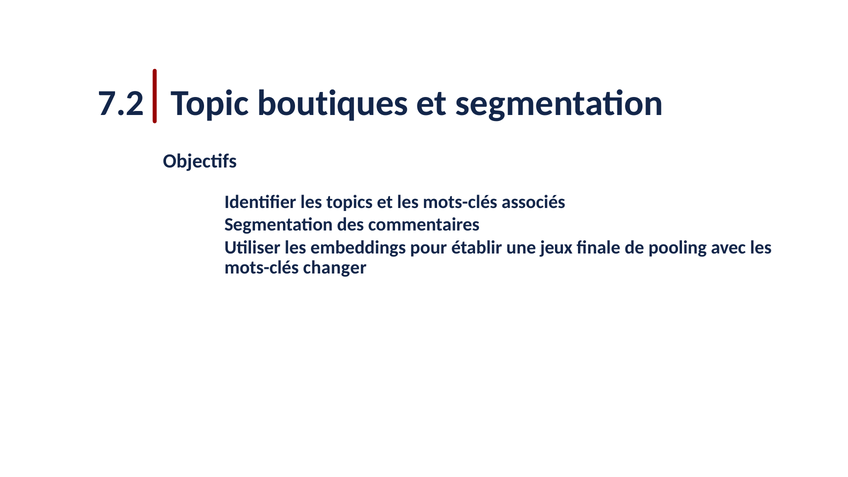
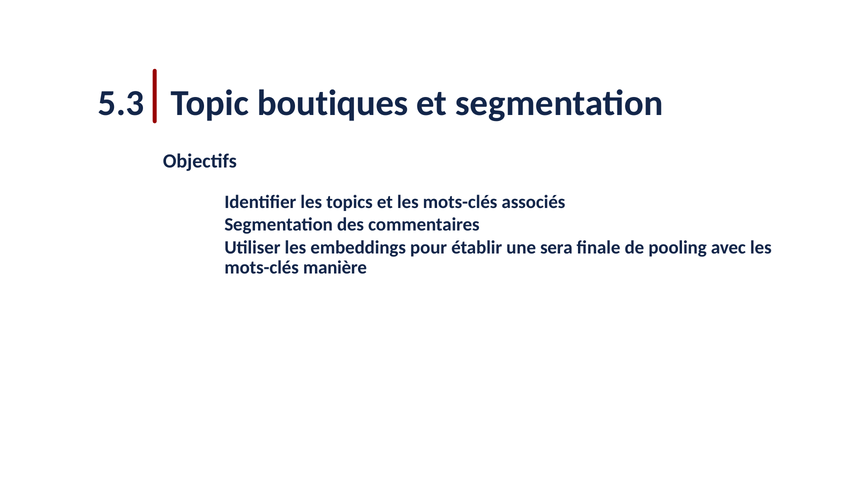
7.2: 7.2 -> 5.3
jeux: jeux -> sera
changer: changer -> manière
